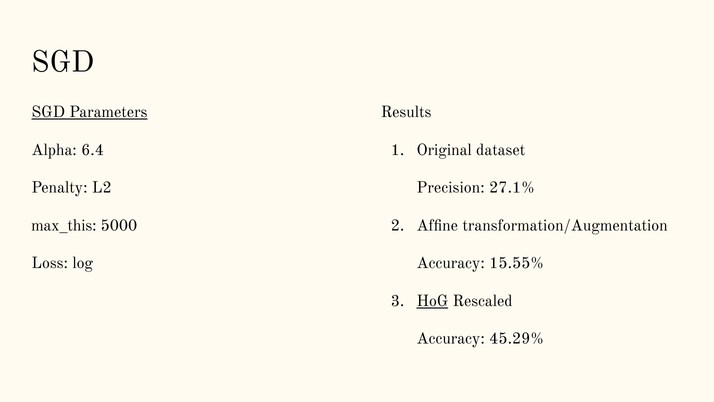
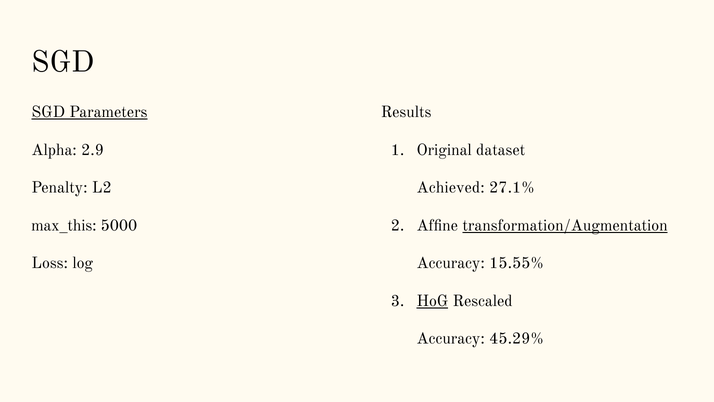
6.4: 6.4 -> 2.9
Precision: Precision -> Achieved
transformation/Augmentation underline: none -> present
